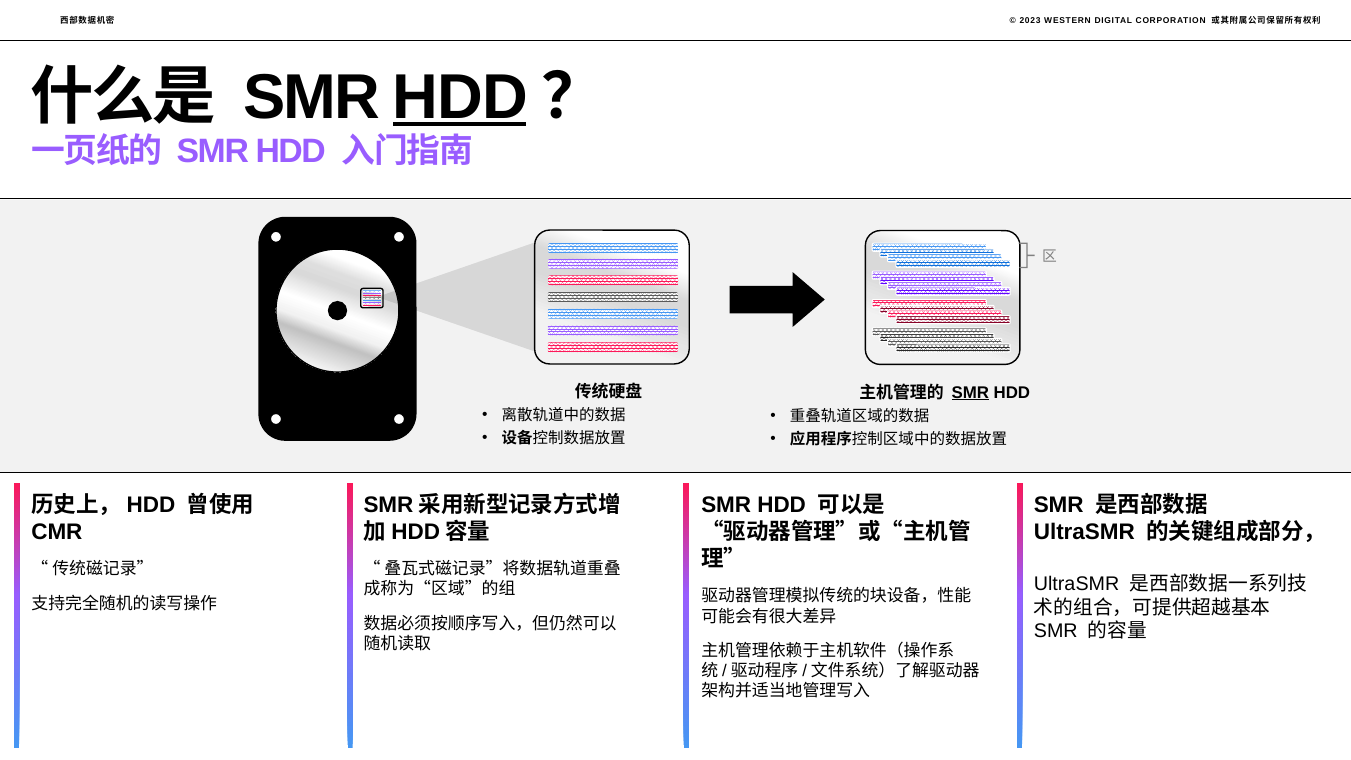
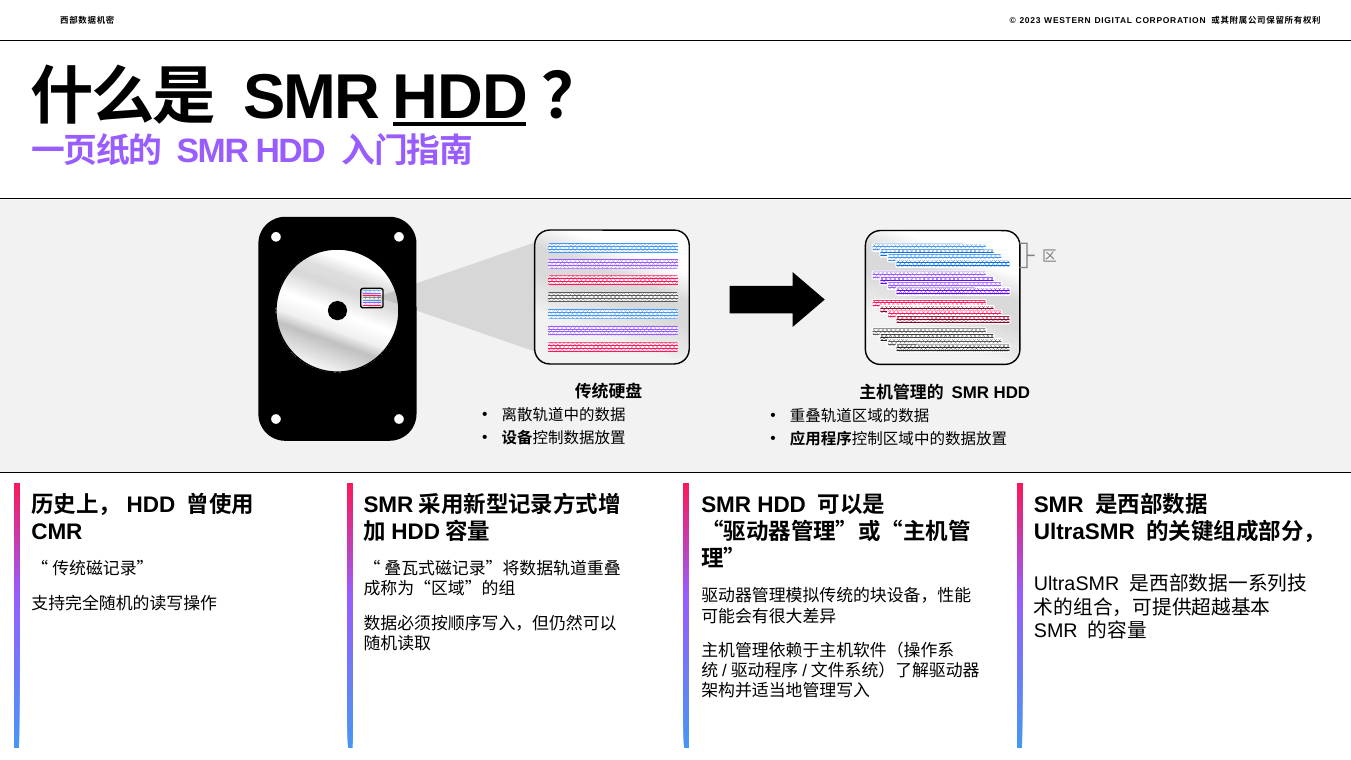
SMR at (970, 393) underline: present -> none
